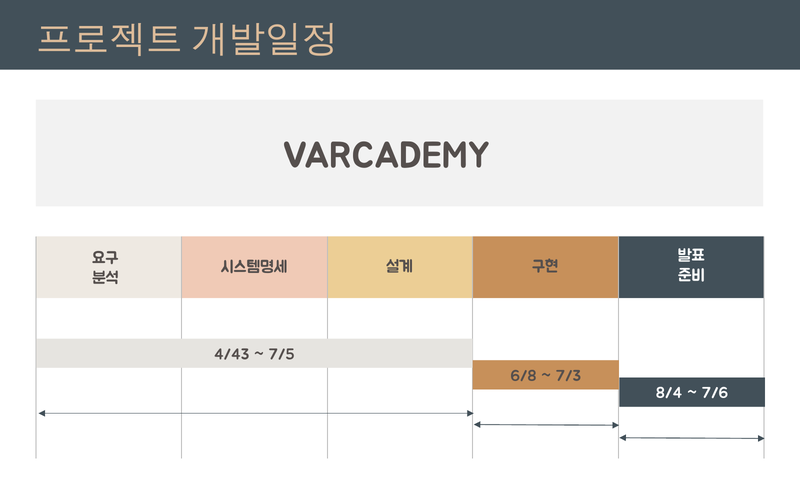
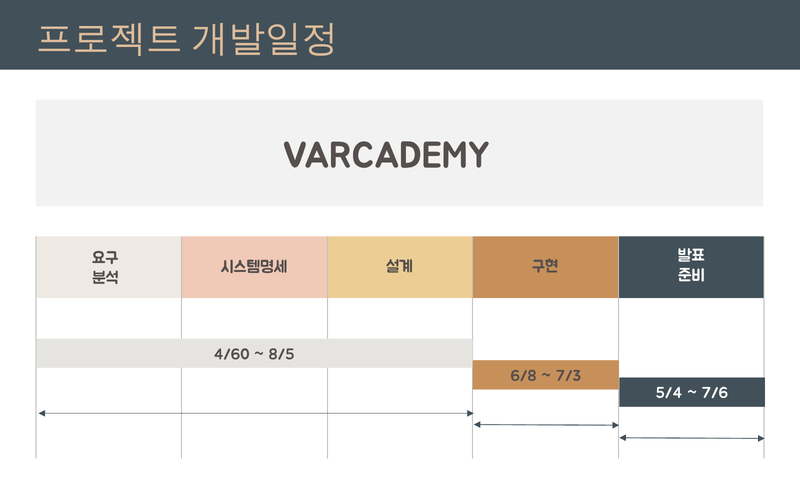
4/43: 4/43 -> 4/60
7/5: 7/5 -> 8/5
8/4: 8/4 -> 5/4
